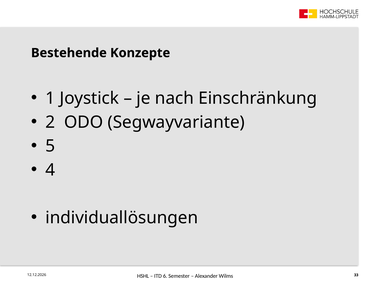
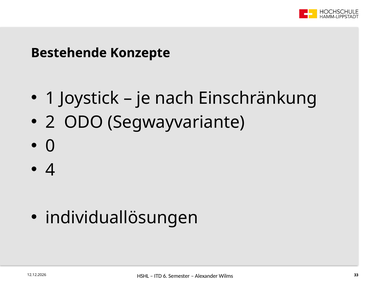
5: 5 -> 0
